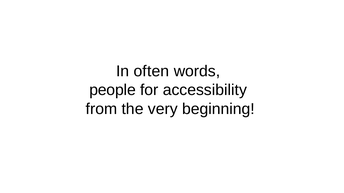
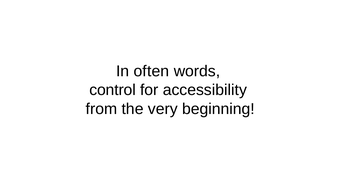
people: people -> control
